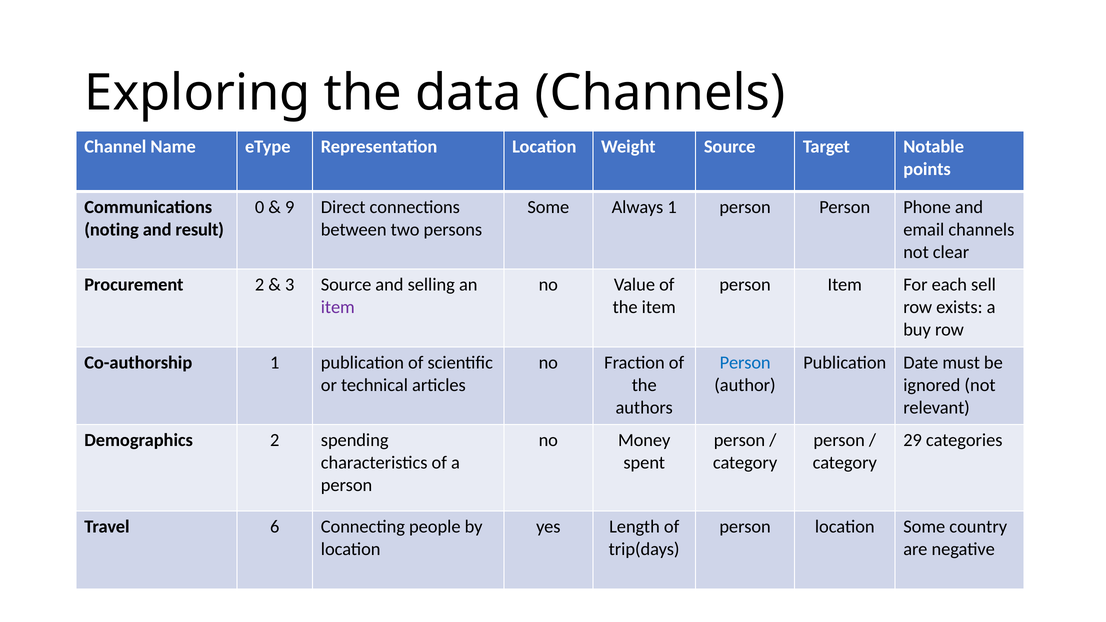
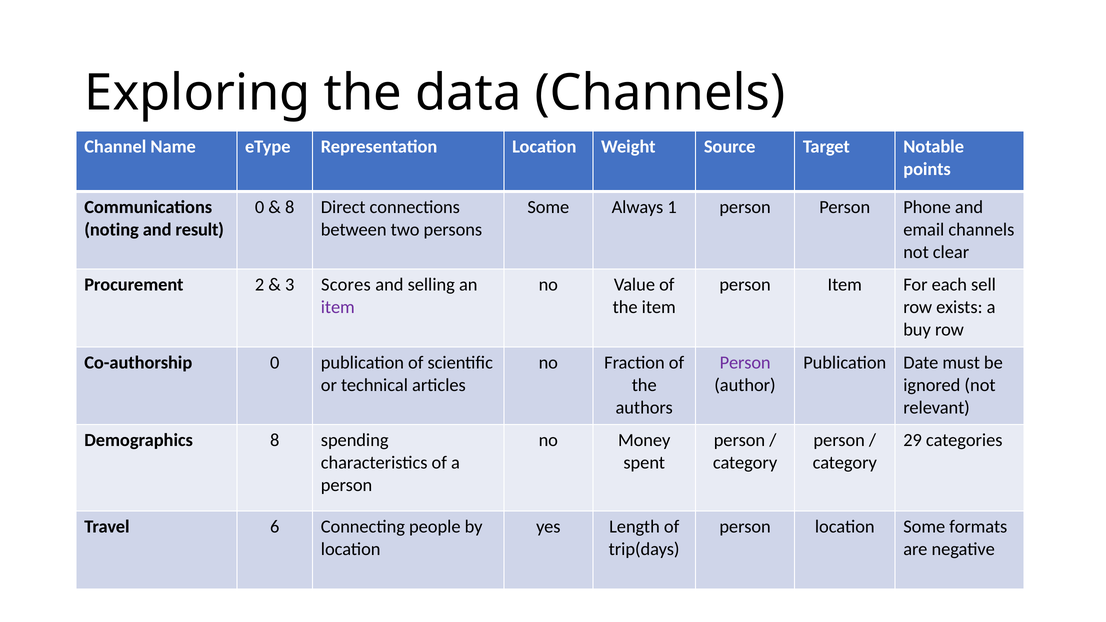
9 at (290, 207): 9 -> 8
3 Source: Source -> Scores
Co-authorship 1: 1 -> 0
Person at (745, 363) colour: blue -> purple
Demographics 2: 2 -> 8
country: country -> formats
